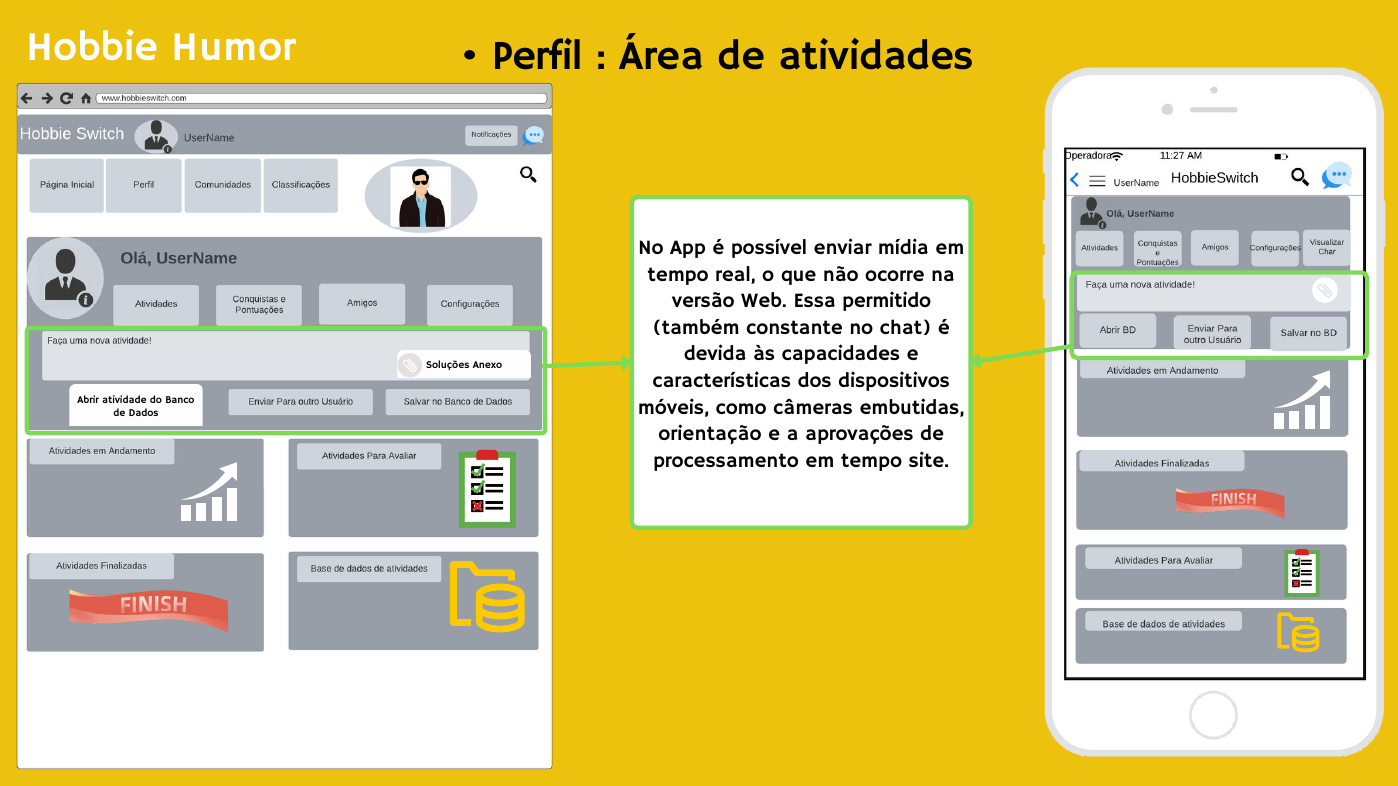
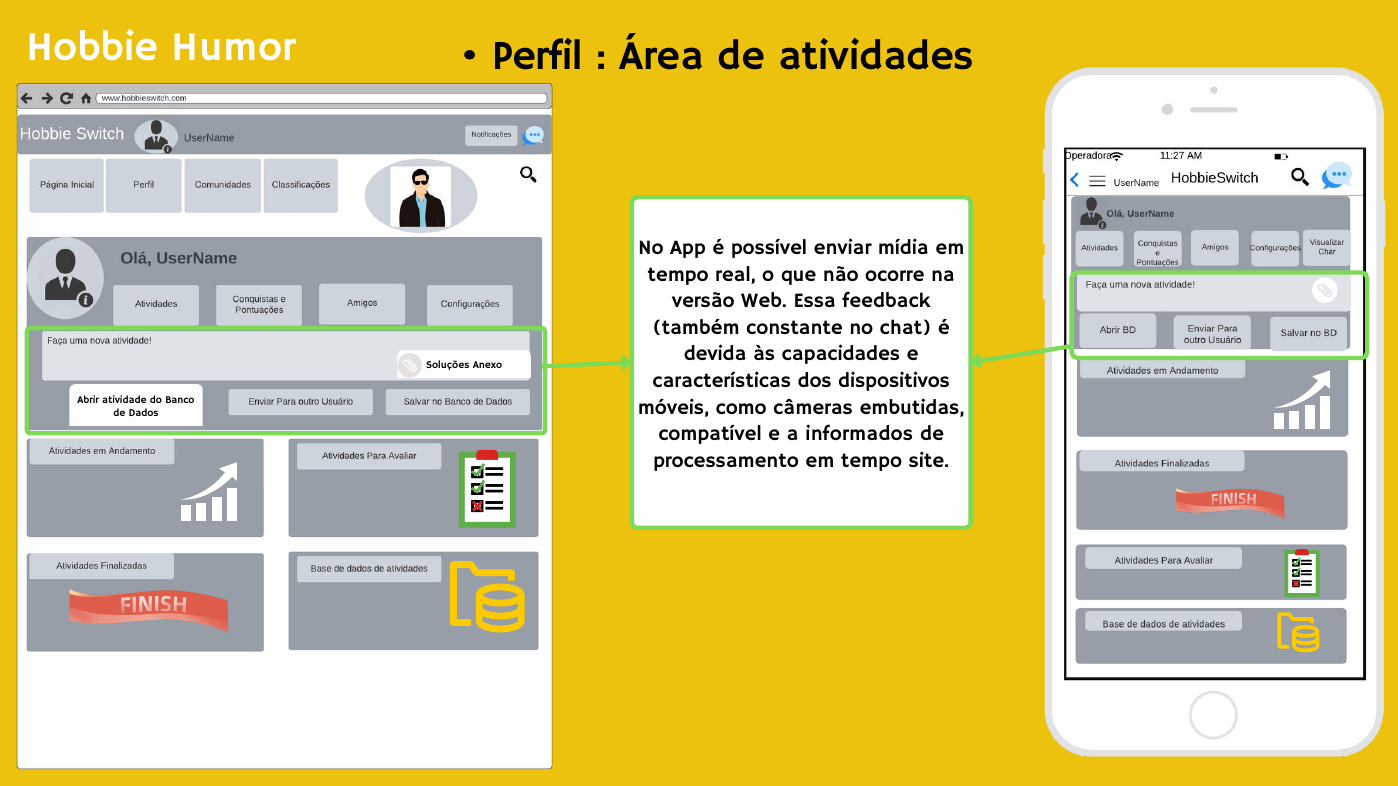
permitido: permitido -> feedback
orientação: orientação -> compatível
aprovações: aprovações -> informados
